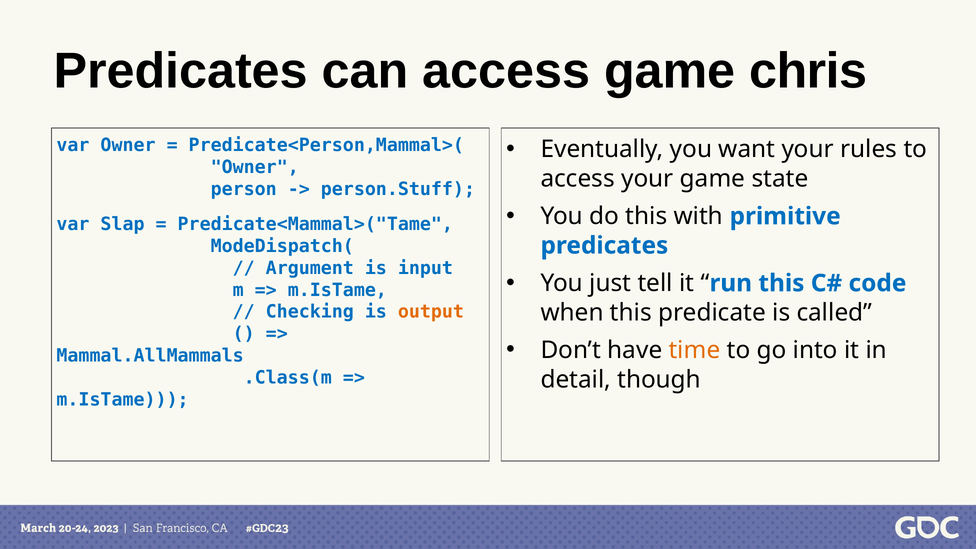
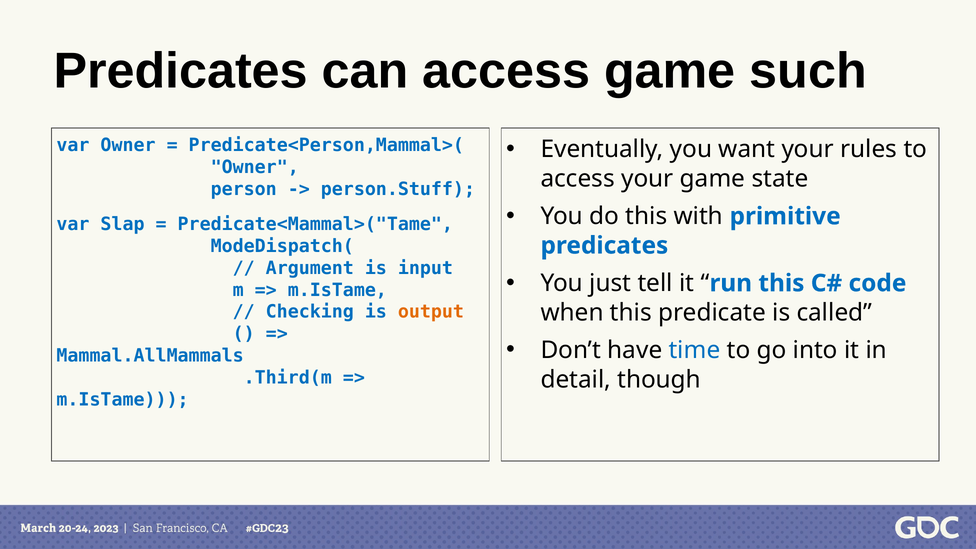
chris: chris -> such
time colour: orange -> blue
.Class(m: .Class(m -> .Third(m
